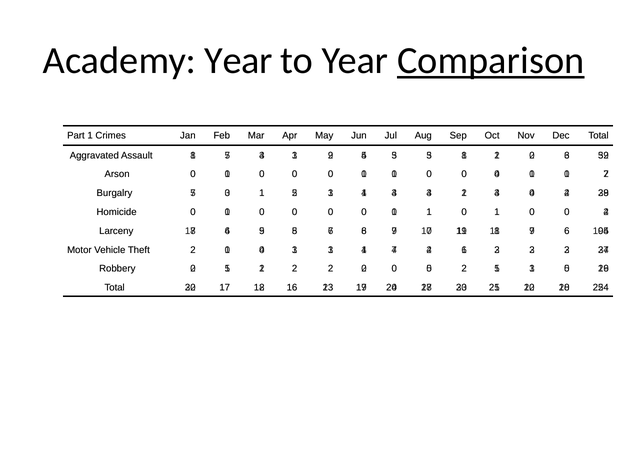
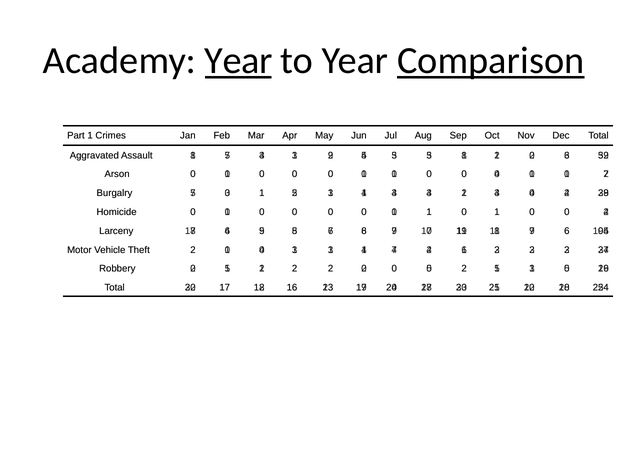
Year at (238, 61) underline: none -> present
